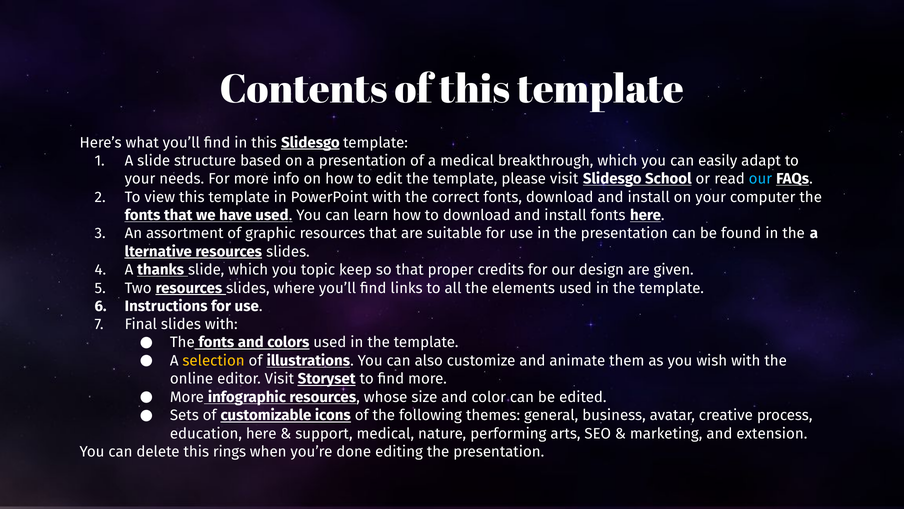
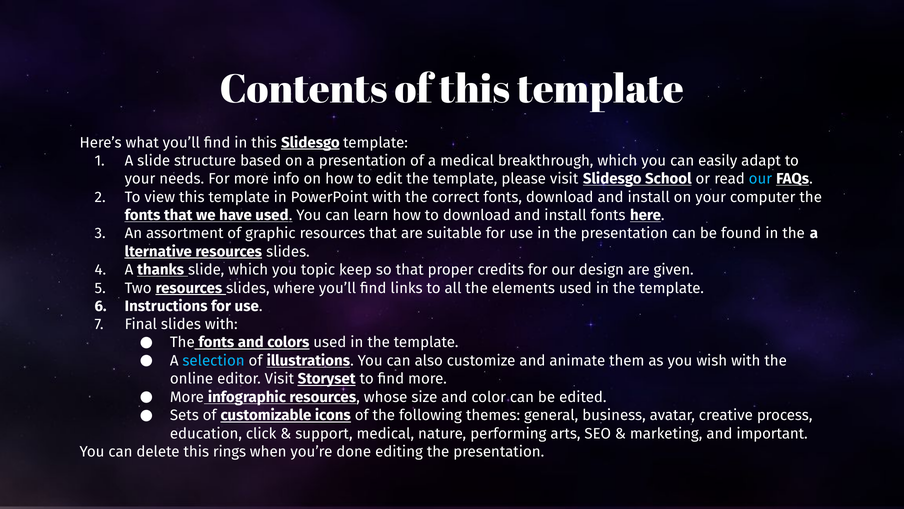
selection colour: yellow -> light blue
education here: here -> click
extension: extension -> important
